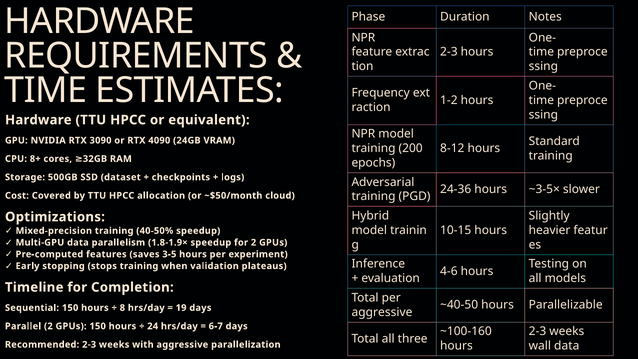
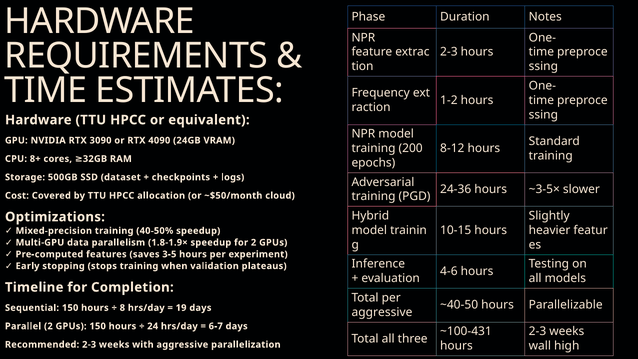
~100-160: ~100-160 -> ~100-431
wall data: data -> high
